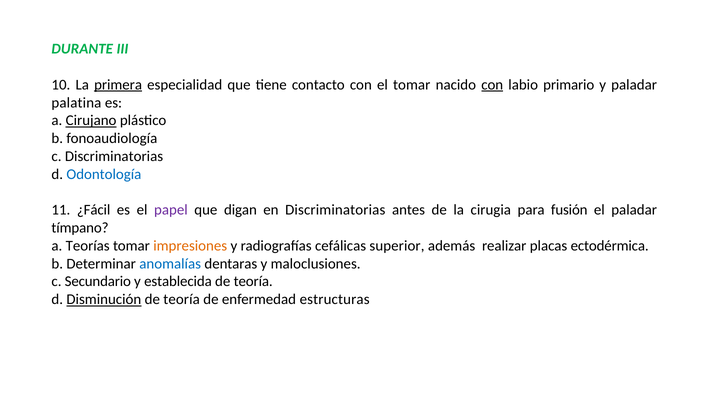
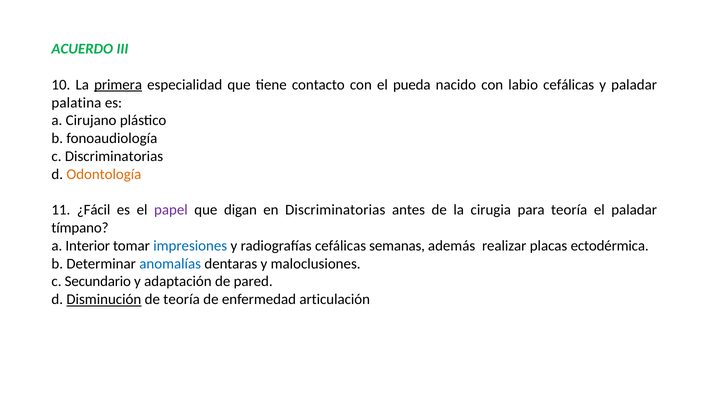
DURANTE: DURANTE -> ACUERDO
el tomar: tomar -> pueda
con at (492, 85) underline: present -> none
labio primario: primario -> cefálicas
Cirujano underline: present -> none
Odontología colour: blue -> orange
para fusión: fusión -> teoría
Teorías: Teorías -> Interior
impresiones colour: orange -> blue
superior: superior -> semanas
establecida: establecida -> adaptación
teoría at (253, 282): teoría -> pared
estructuras: estructuras -> articulación
